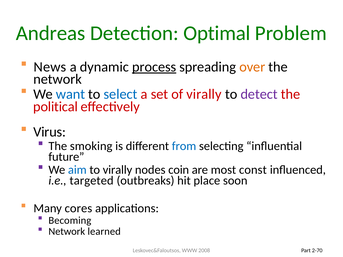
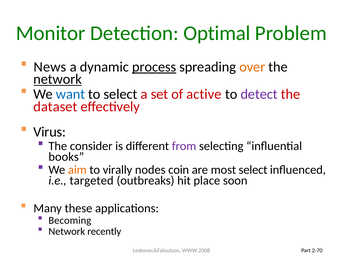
Andreas: Andreas -> Monitor
network at (58, 79) underline: none -> present
select at (121, 94) colour: blue -> black
of virally: virally -> active
political: political -> dataset
smoking: smoking -> consider
from colour: blue -> purple
future: future -> books
aim colour: blue -> orange
most const: const -> select
cores: cores -> these
learned: learned -> recently
